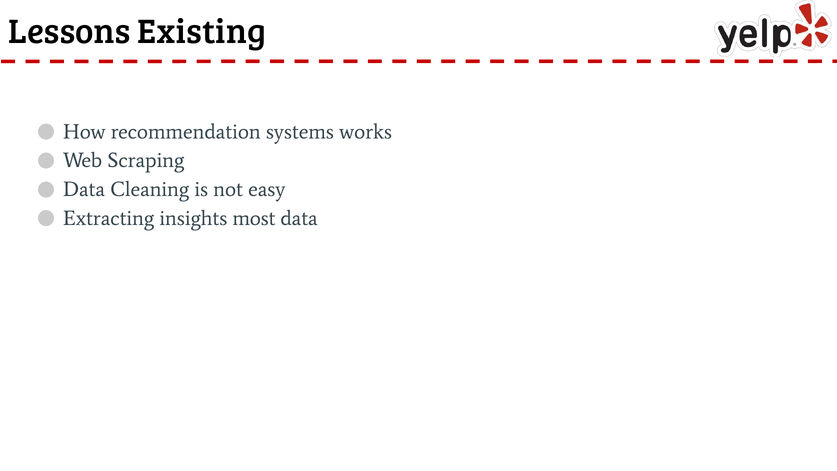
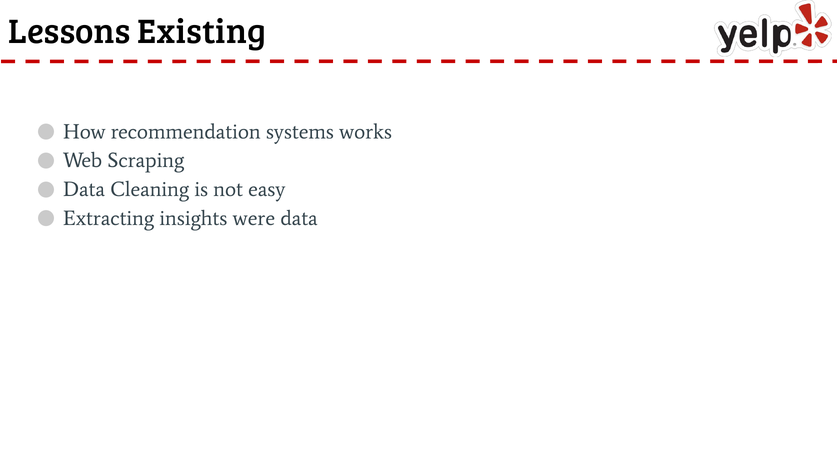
most: most -> were
